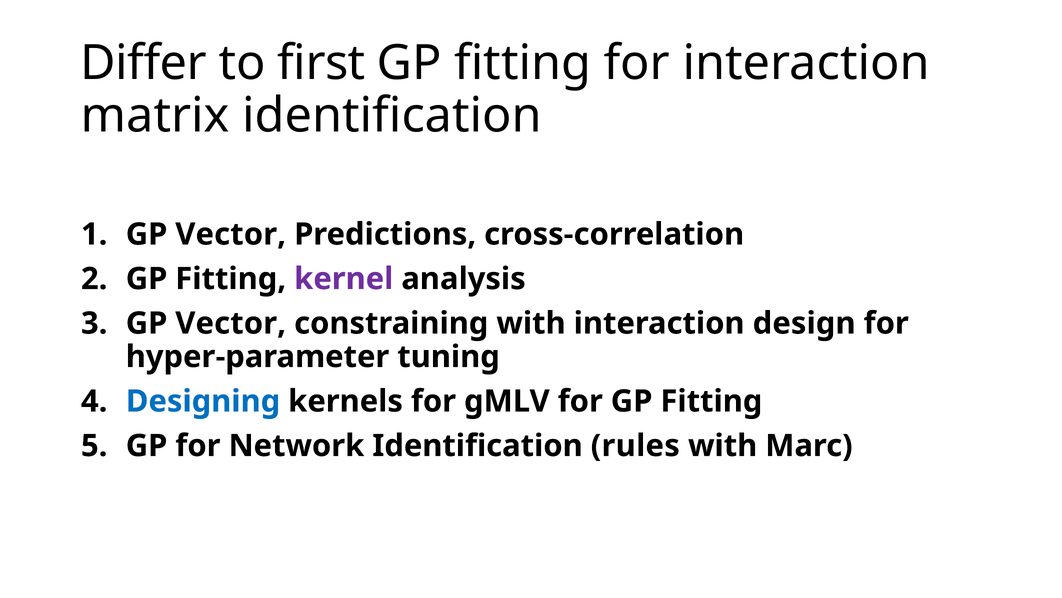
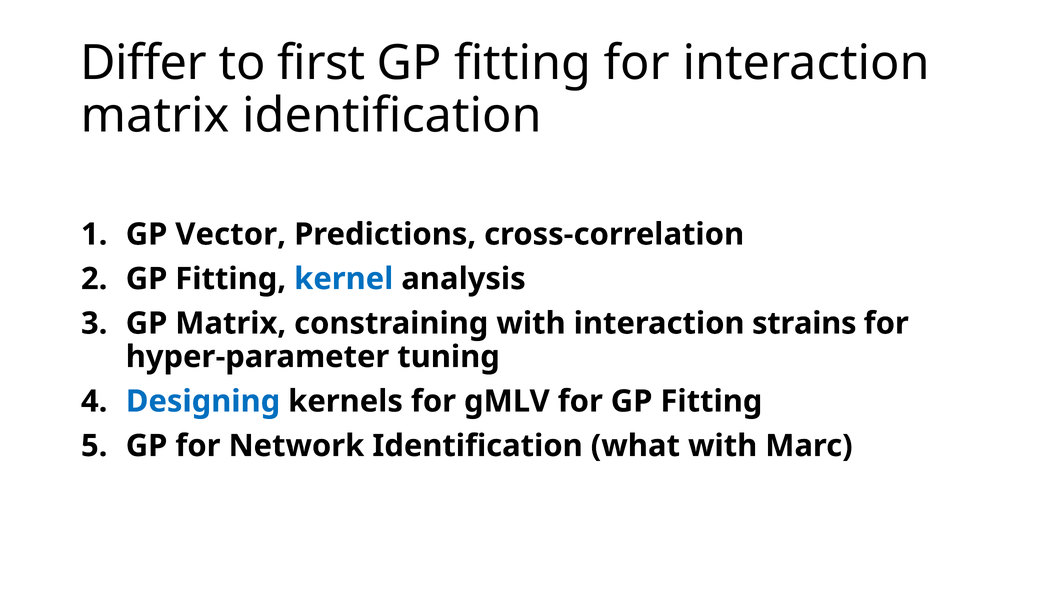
kernel colour: purple -> blue
Vector at (231, 323): Vector -> Matrix
design: design -> strains
rules: rules -> what
